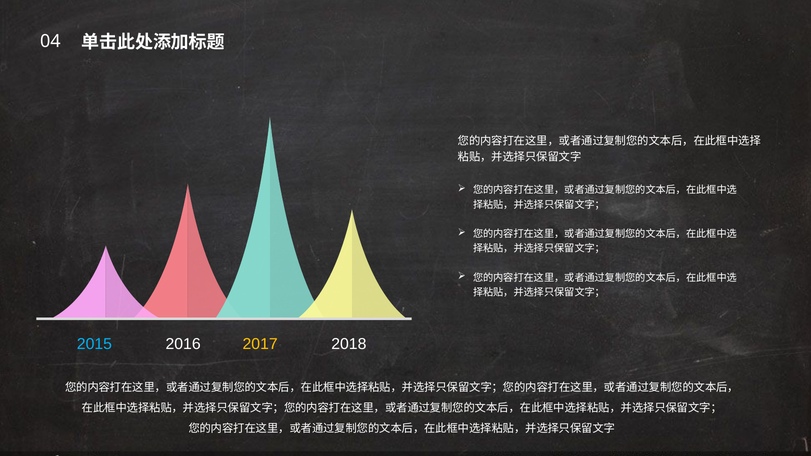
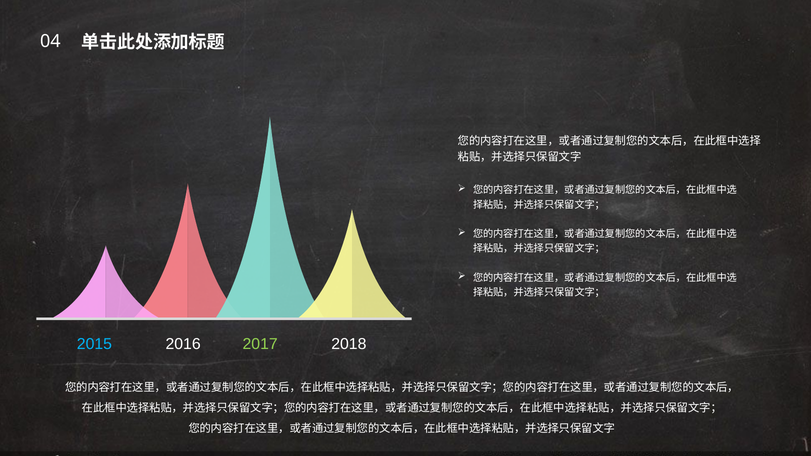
2017 colour: yellow -> light green
